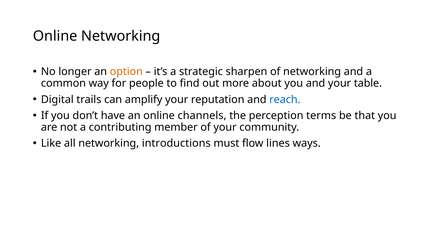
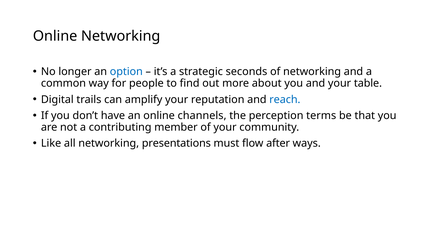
option colour: orange -> blue
sharpen: sharpen -> seconds
introductions: introductions -> presentations
lines: lines -> after
